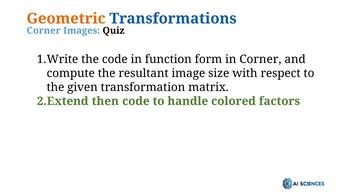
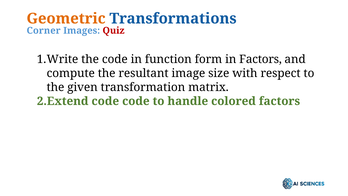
Quiz colour: black -> red
in Corner: Corner -> Factors
then at (105, 101): then -> code
